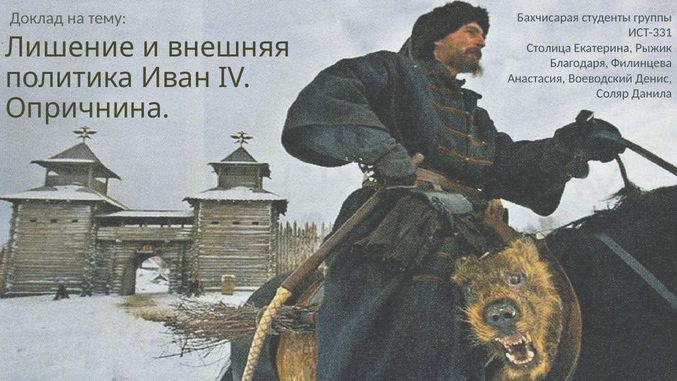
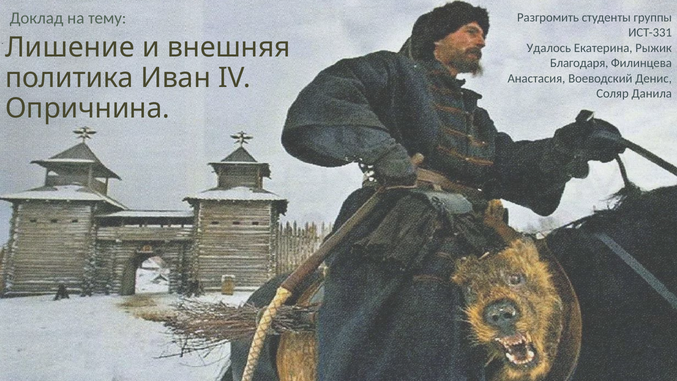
Бахчисарая: Бахчисарая -> Разгромить
Столица: Столица -> Удалось
